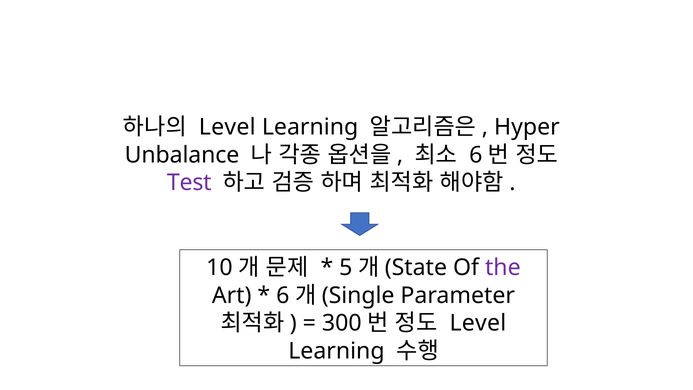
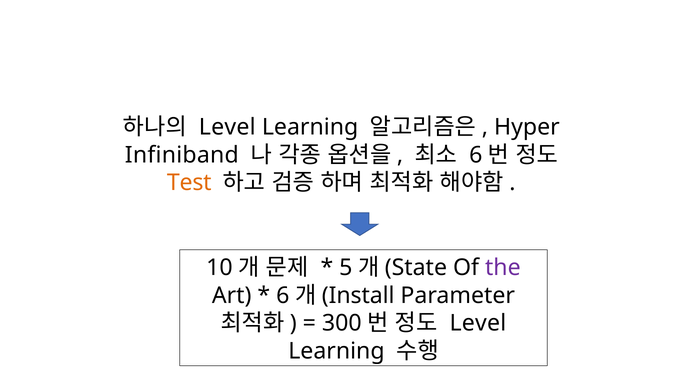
Unbalance: Unbalance -> Infiniband
Test colour: purple -> orange
Single: Single -> Install
